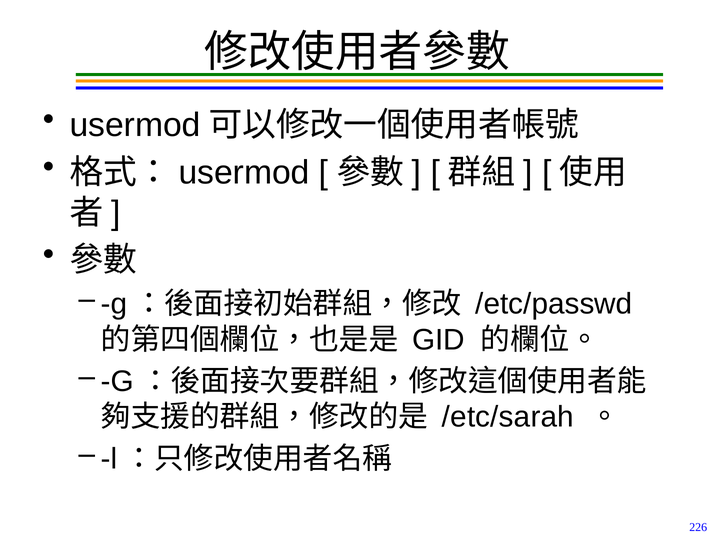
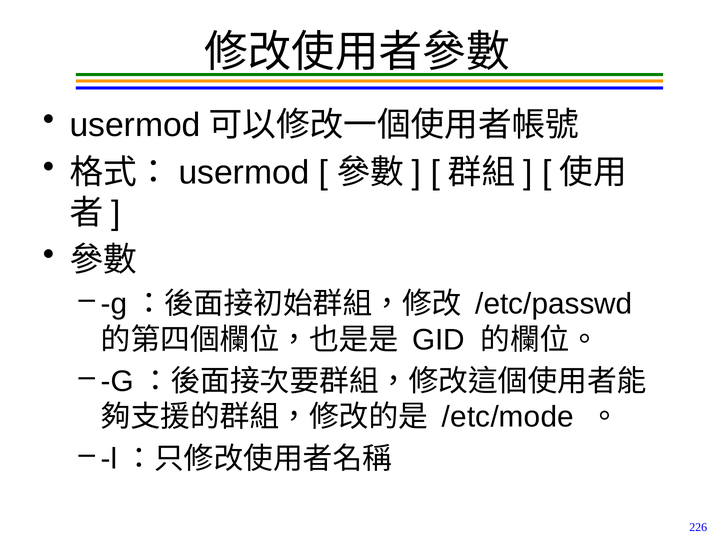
/etc/sarah: /etc/sarah -> /etc/mode
